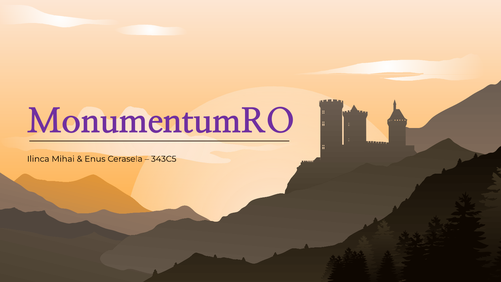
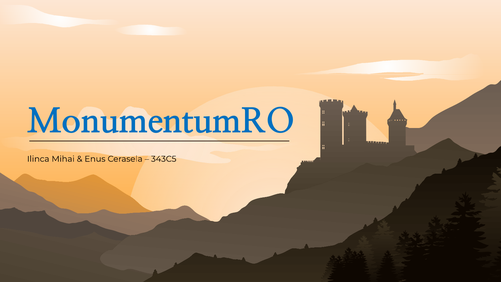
MonumentumRO colour: purple -> blue
